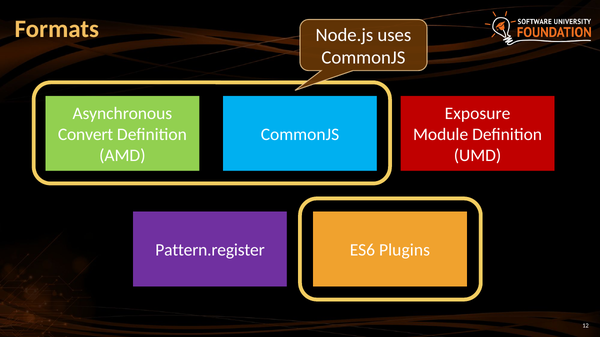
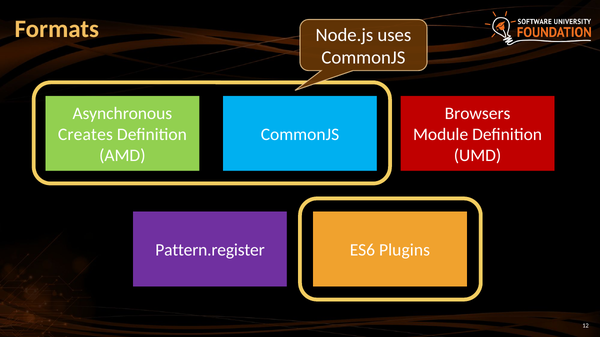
Exposure: Exposure -> Browsers
Convert: Convert -> Creates
